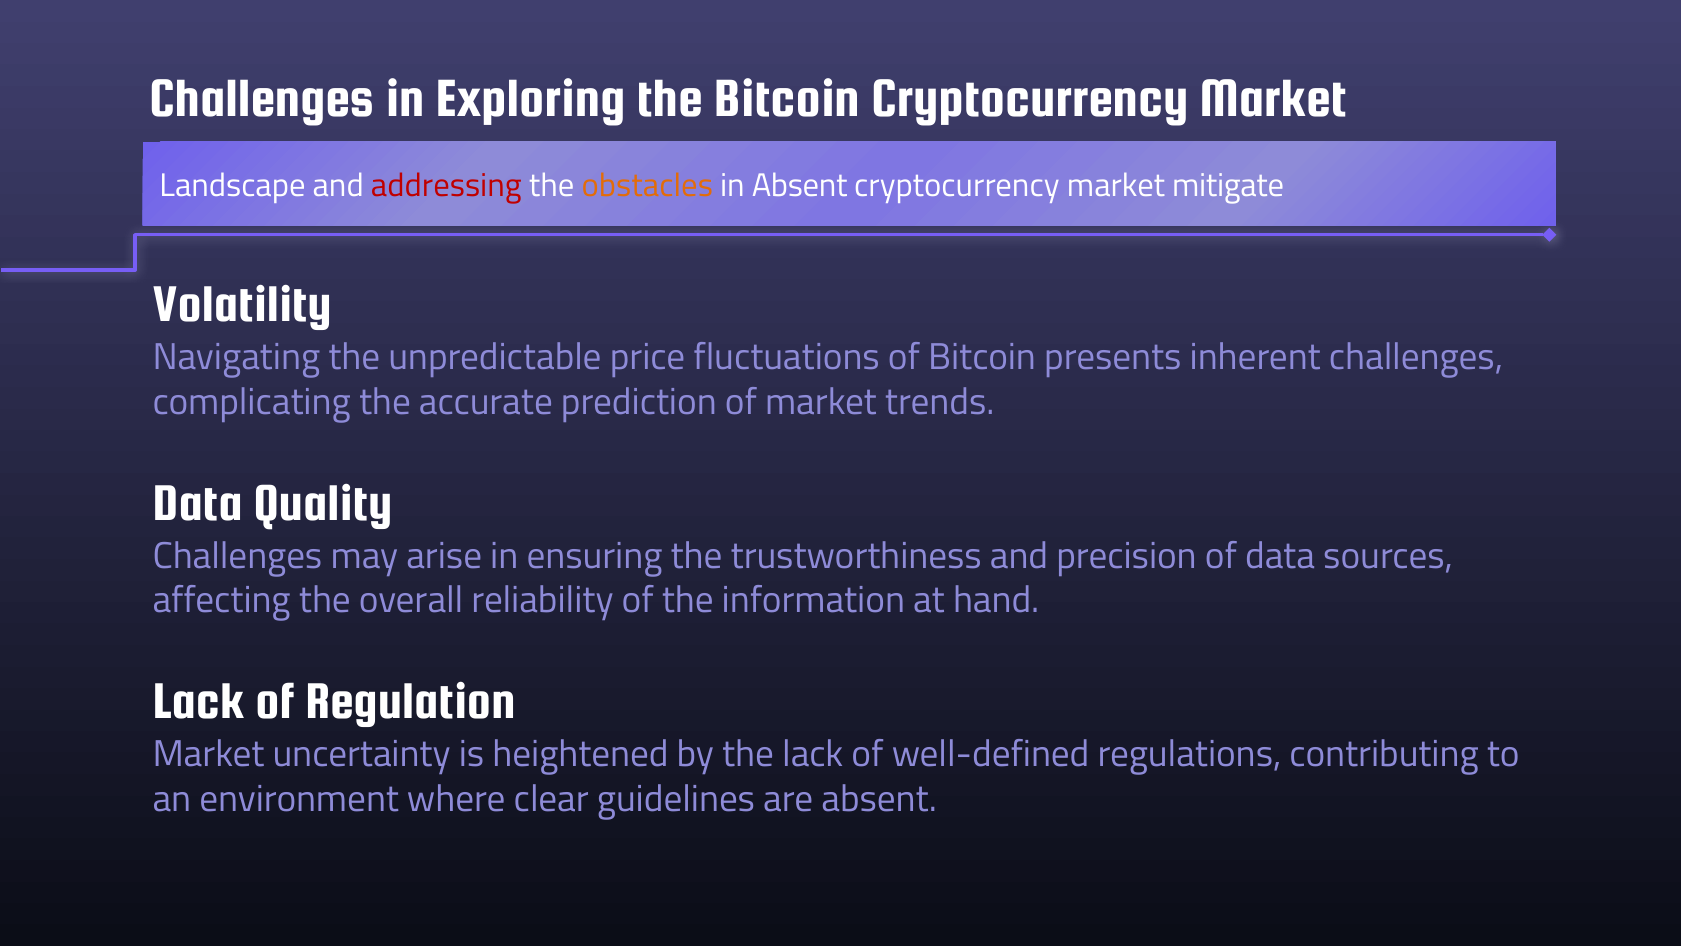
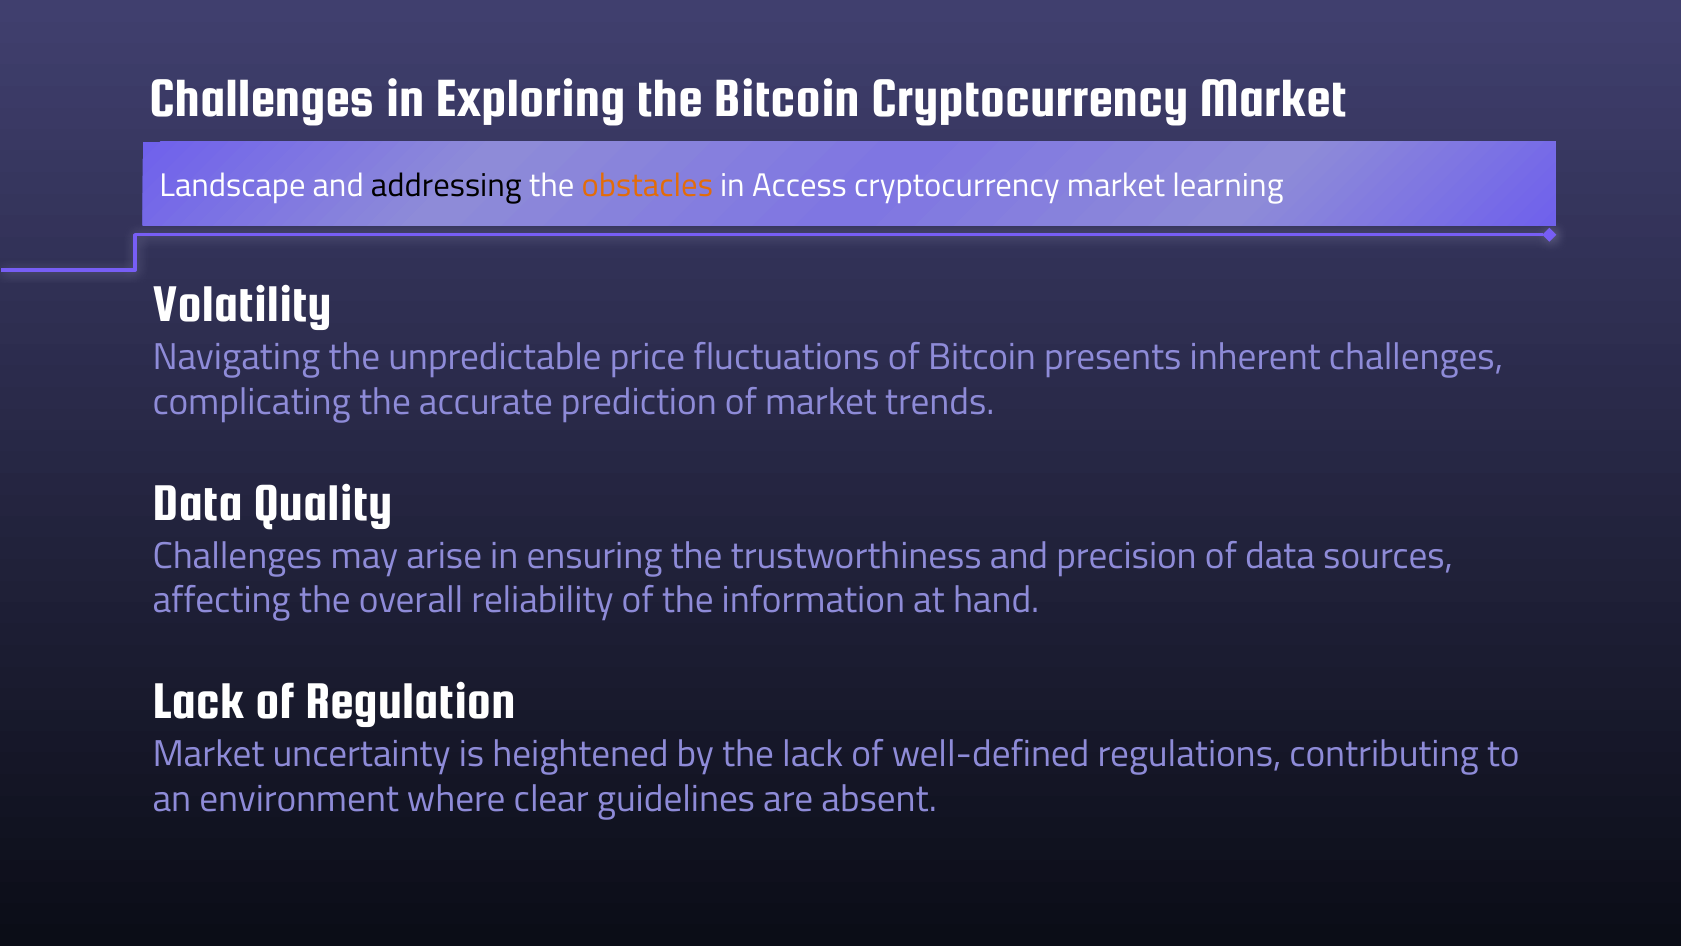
addressing colour: red -> black
in Absent: Absent -> Access
mitigate: mitigate -> learning
